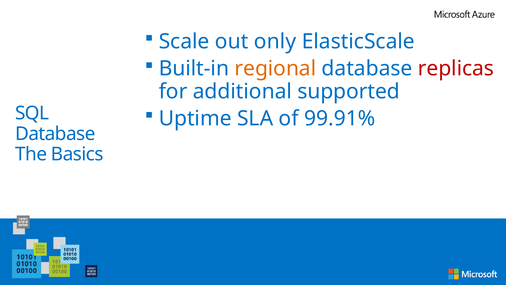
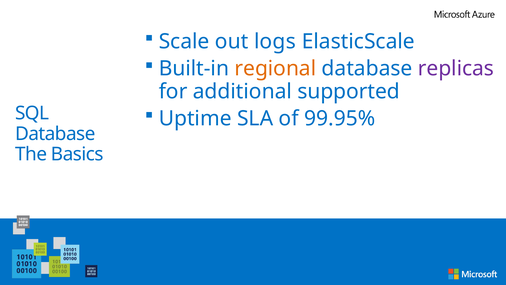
only: only -> logs
replicas colour: red -> purple
99.91%: 99.91% -> 99.95%
